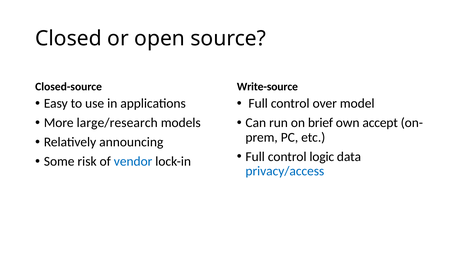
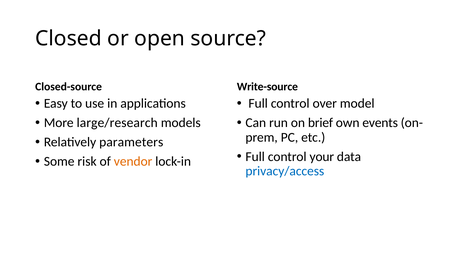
accept: accept -> events
announcing: announcing -> parameters
logic: logic -> your
vendor colour: blue -> orange
